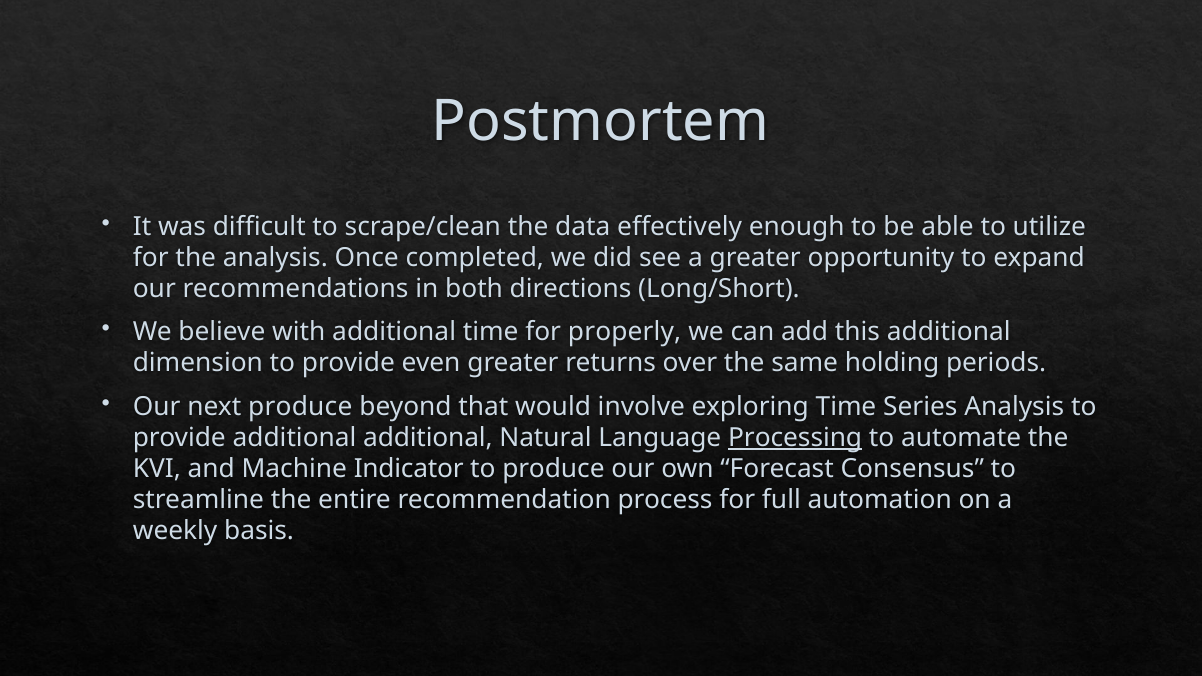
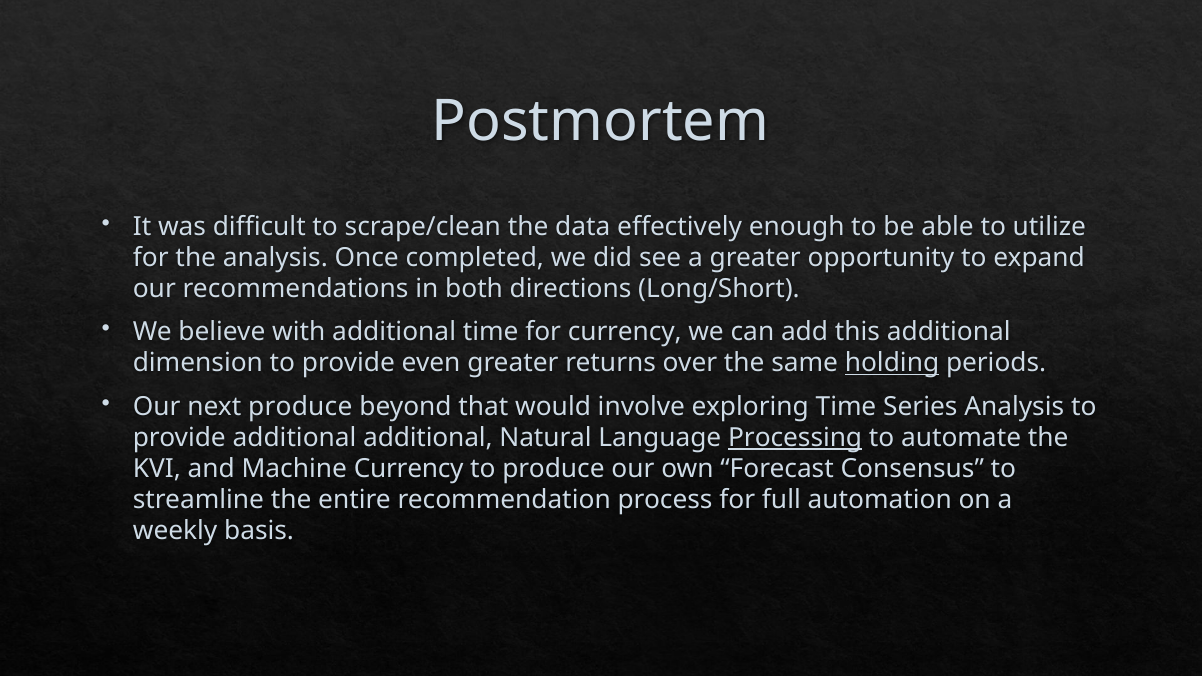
for properly: properly -> currency
holding underline: none -> present
Machine Indicator: Indicator -> Currency
